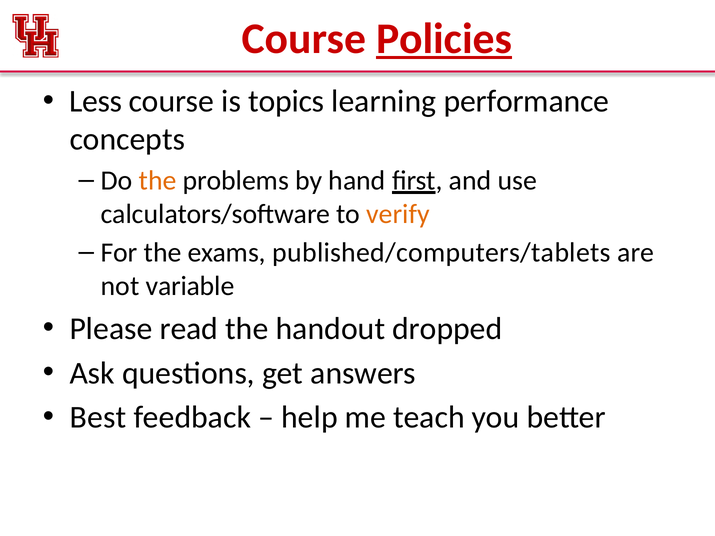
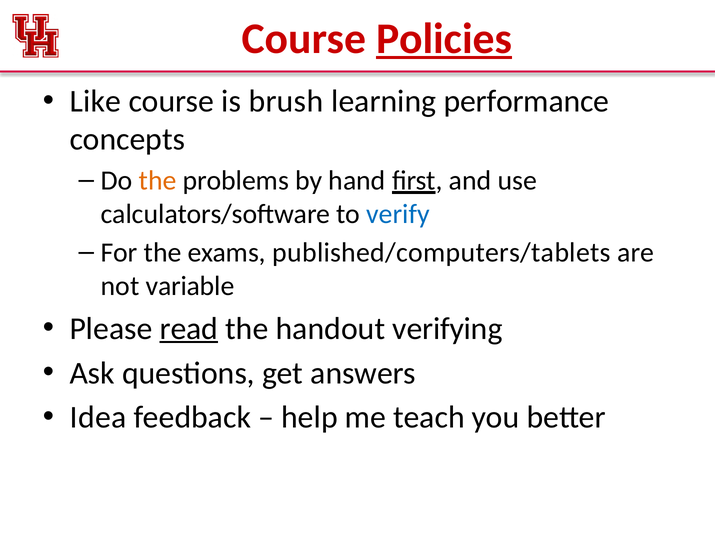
Less: Less -> Like
topics: topics -> brush
verify colour: orange -> blue
read underline: none -> present
dropped: dropped -> verifying
Best: Best -> Idea
